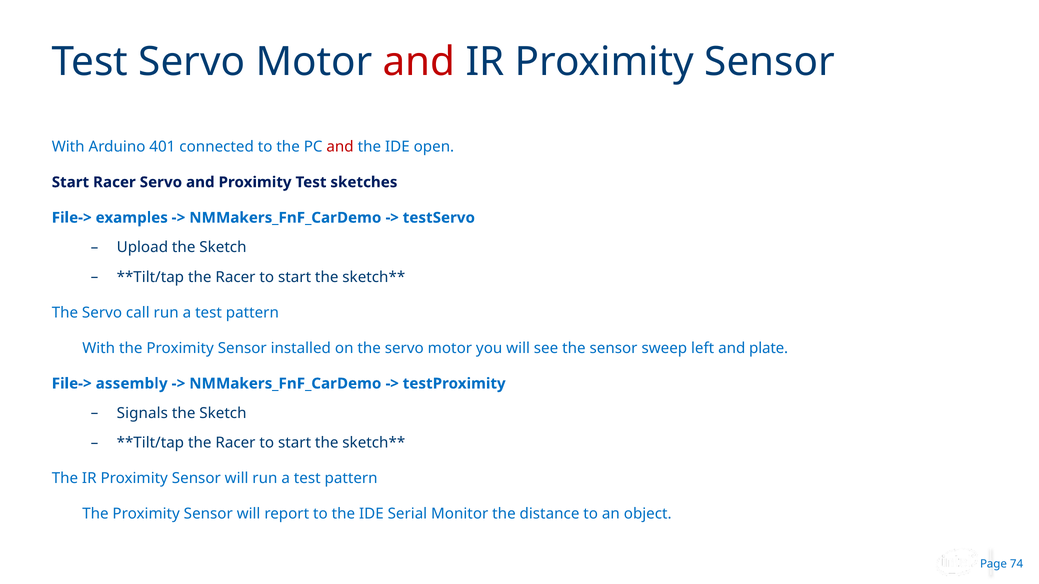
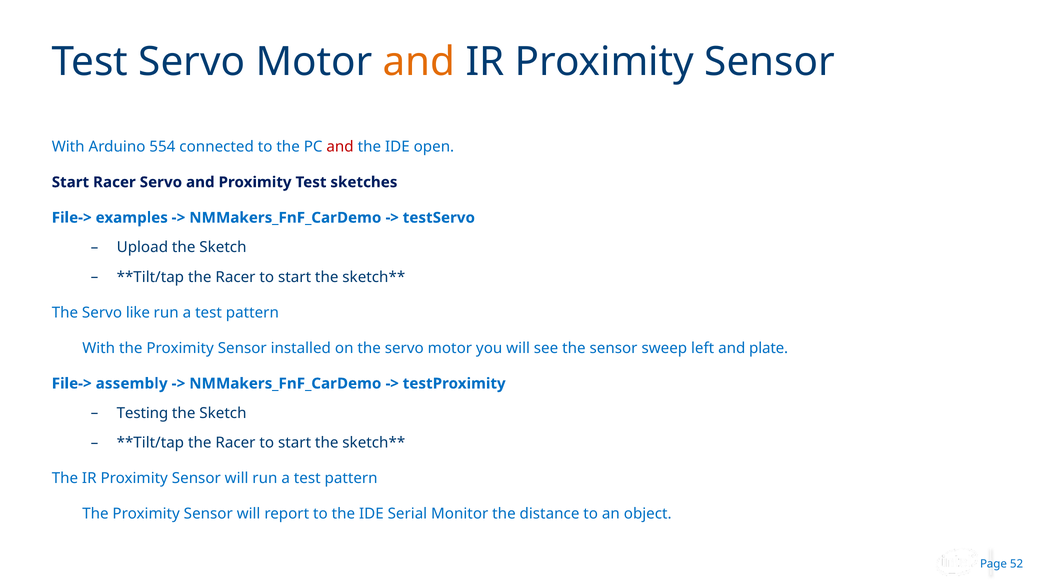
and at (419, 62) colour: red -> orange
401: 401 -> 554
call: call -> like
Signals: Signals -> Testing
74: 74 -> 52
